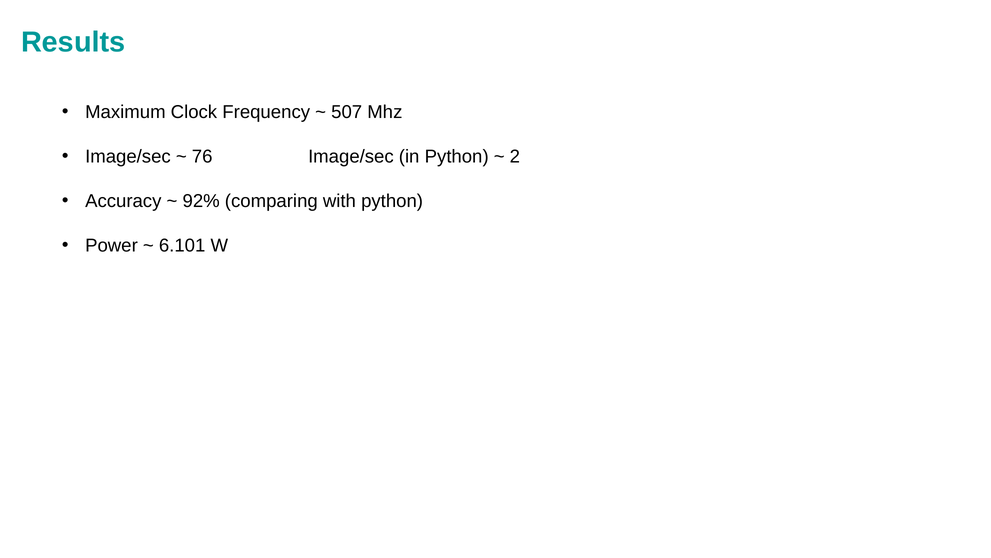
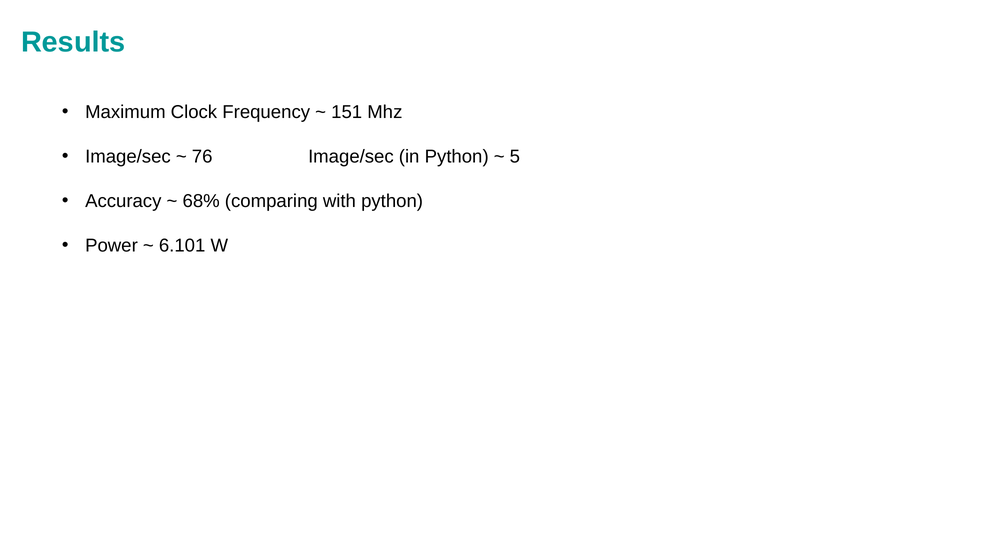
507: 507 -> 151
2: 2 -> 5
92%: 92% -> 68%
